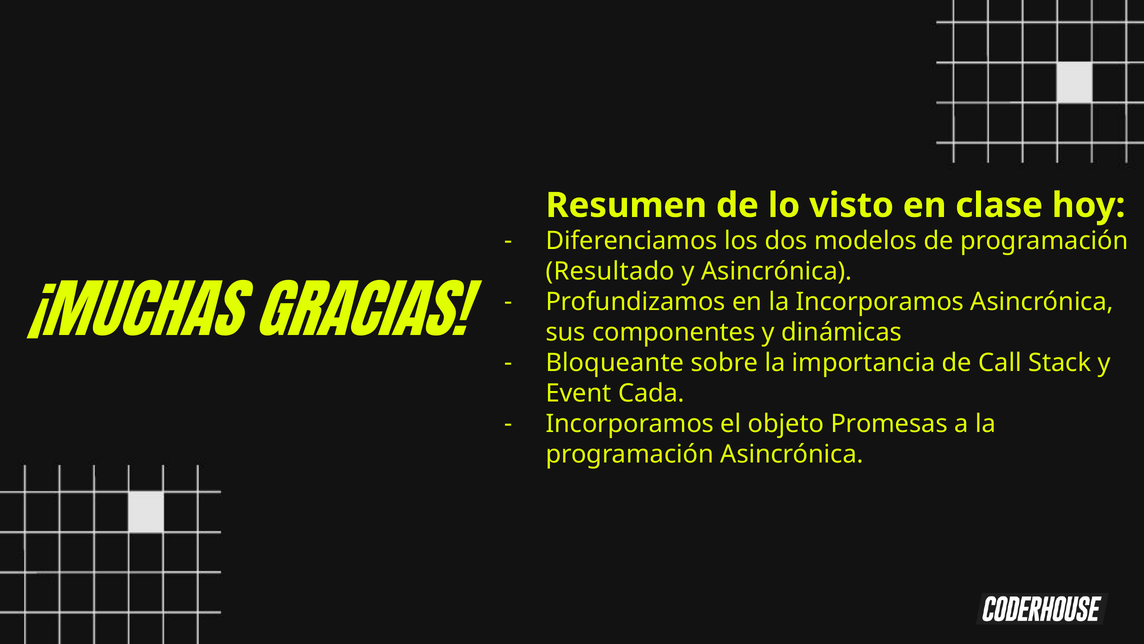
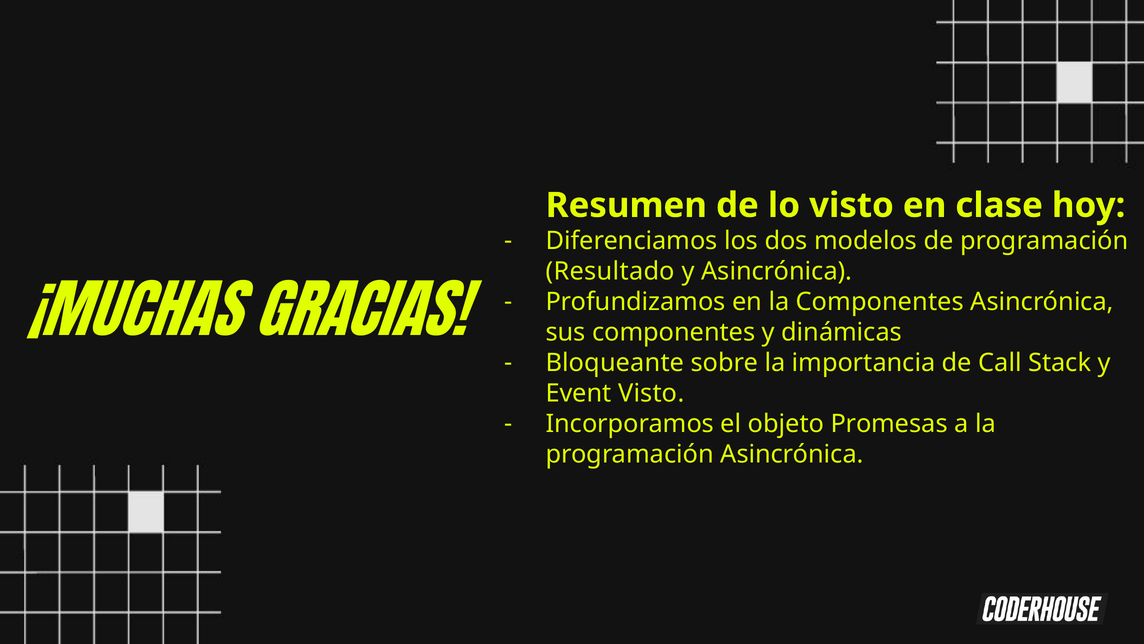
la Incorporamos: Incorporamos -> Componentes
Event Cada: Cada -> Visto
